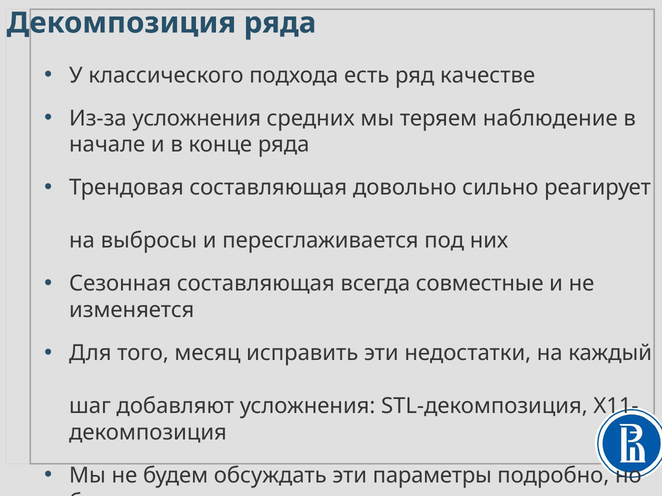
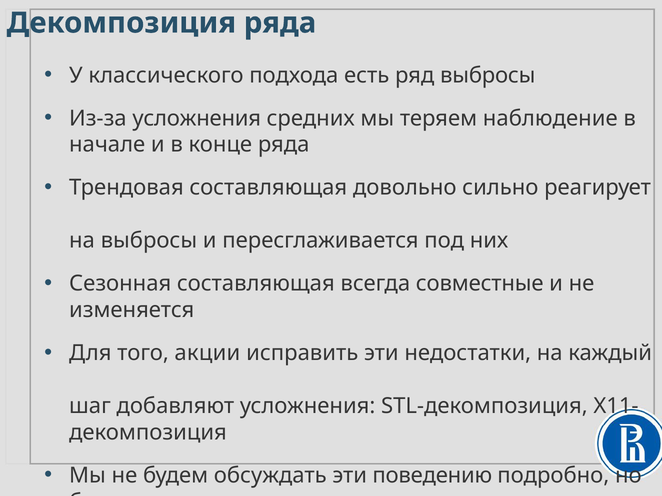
ряд качестве: качестве -> выбросы
месяц: месяц -> акции
параметры: параметры -> поведению
